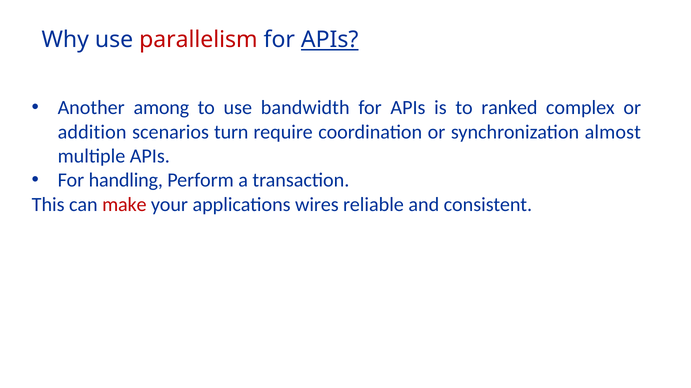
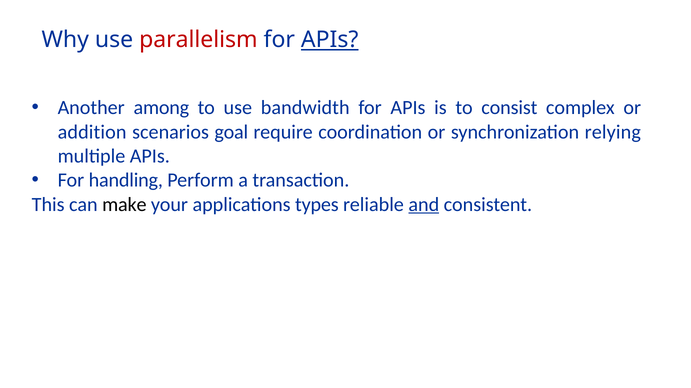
ranked: ranked -> consist
turn: turn -> goal
almost: almost -> relying
make colour: red -> black
wires: wires -> types
and underline: none -> present
